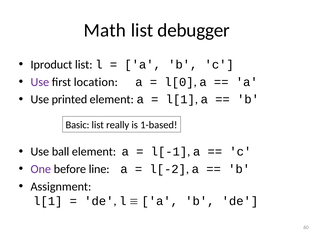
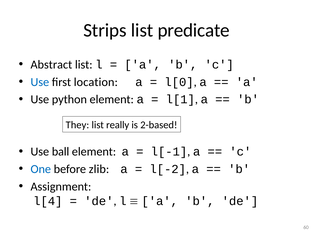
Math: Math -> Strips
debugger: debugger -> predicate
Iproduct: Iproduct -> Abstract
Use at (40, 82) colour: purple -> blue
printed: printed -> python
Basic: Basic -> They
1-based: 1-based -> 2-based
One colour: purple -> blue
line: line -> zlib
l[1 at (48, 201): l[1 -> l[4
